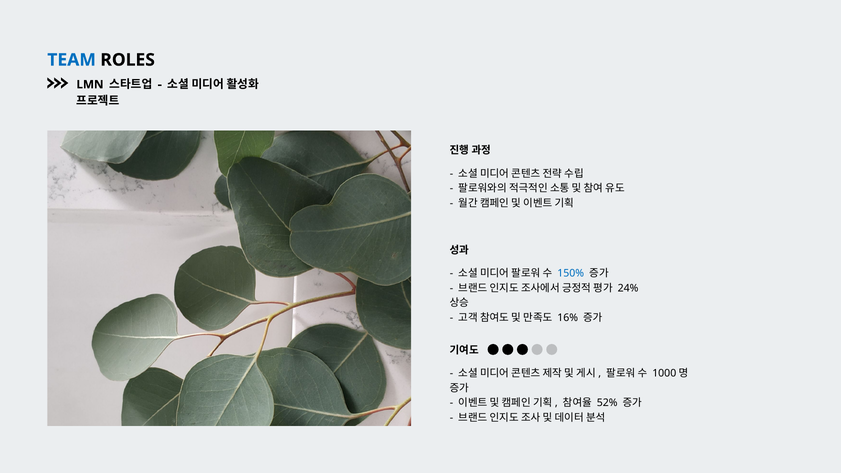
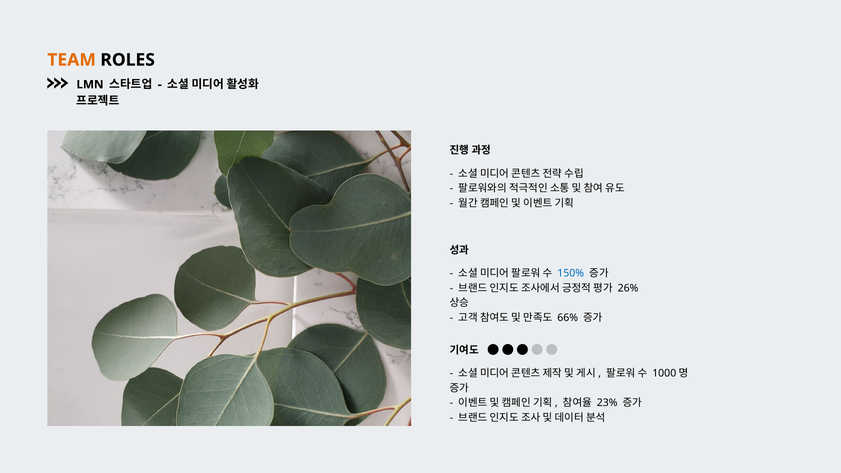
TEAM colour: blue -> orange
24%: 24% -> 26%
16%: 16% -> 66%
52%: 52% -> 23%
